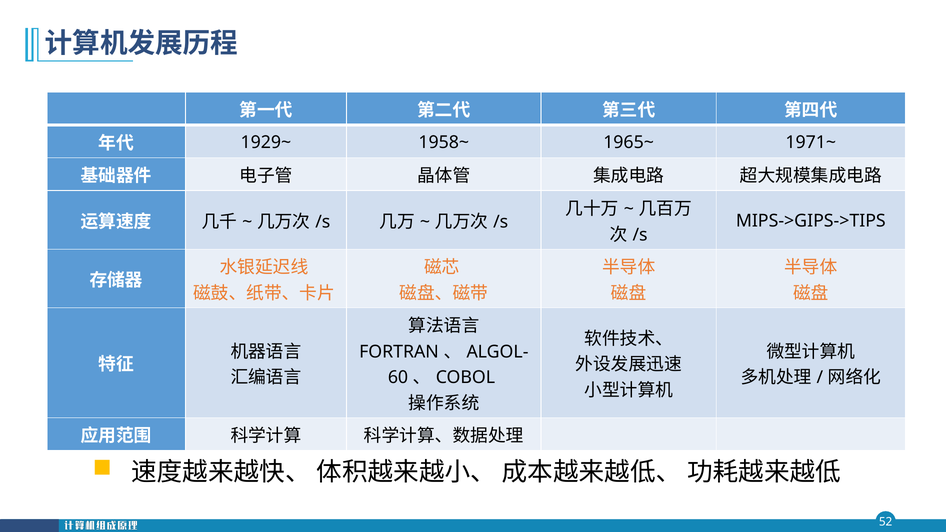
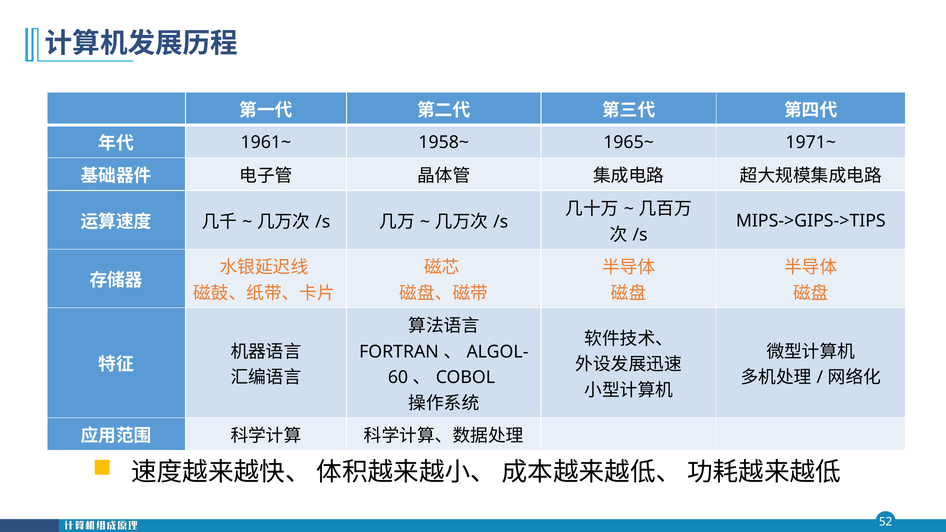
1929~: 1929~ -> 1961~
